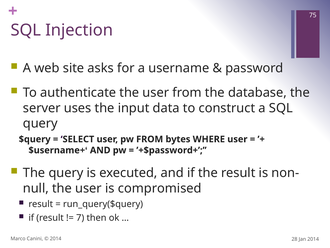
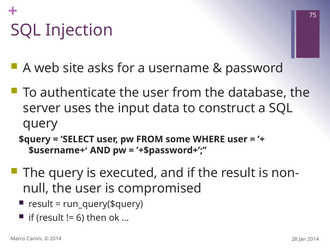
bytes: bytes -> some
7: 7 -> 6
